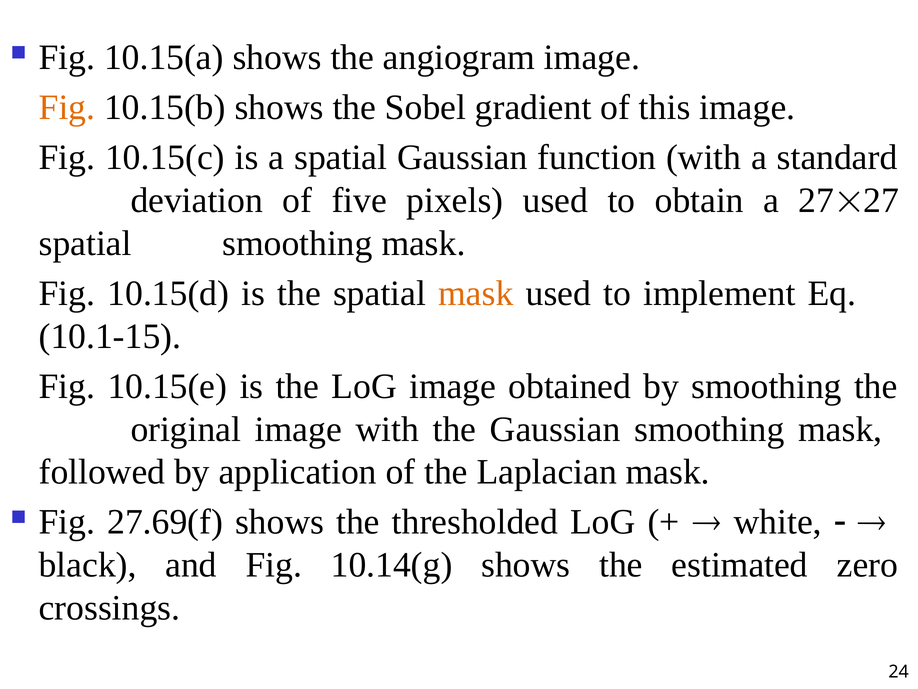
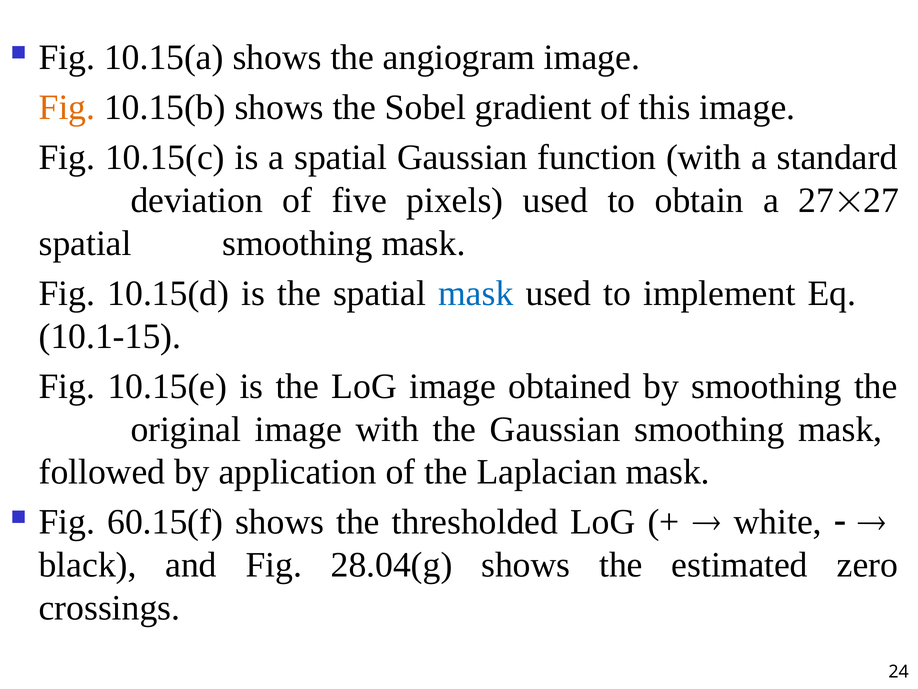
mask at (476, 293) colour: orange -> blue
27.69(f: 27.69(f -> 60.15(f
10.14(g: 10.14(g -> 28.04(g
